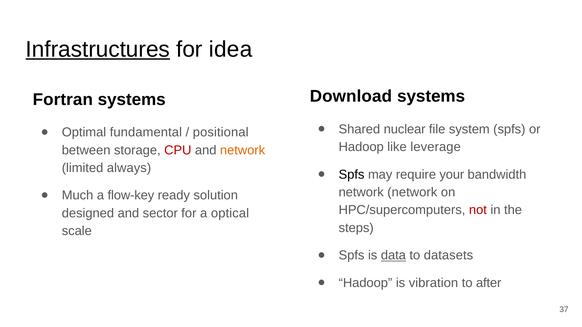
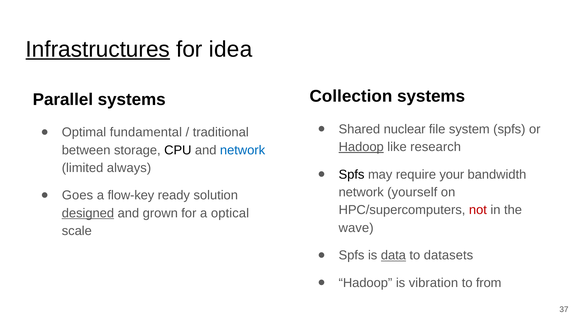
Download: Download -> Collection
Fortran: Fortran -> Parallel
positional: positional -> traditional
Hadoop at (361, 147) underline: none -> present
leverage: leverage -> research
CPU colour: red -> black
network at (243, 150) colour: orange -> blue
network network: network -> yourself
Much: Much -> Goes
designed underline: none -> present
sector: sector -> grown
steps: steps -> wave
after: after -> from
